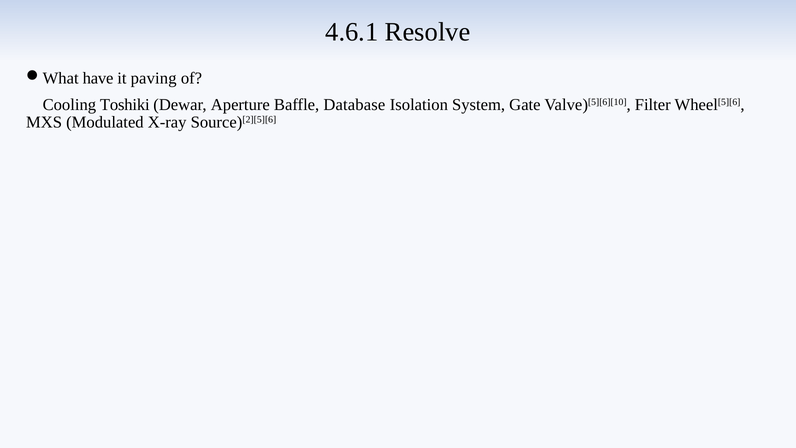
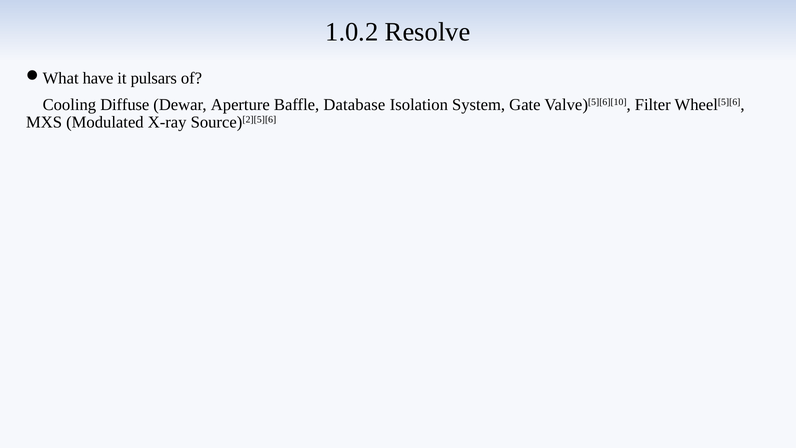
4.6.1: 4.6.1 -> 1.0.2
paving: paving -> pulsars
Toshiki: Toshiki -> Diffuse
